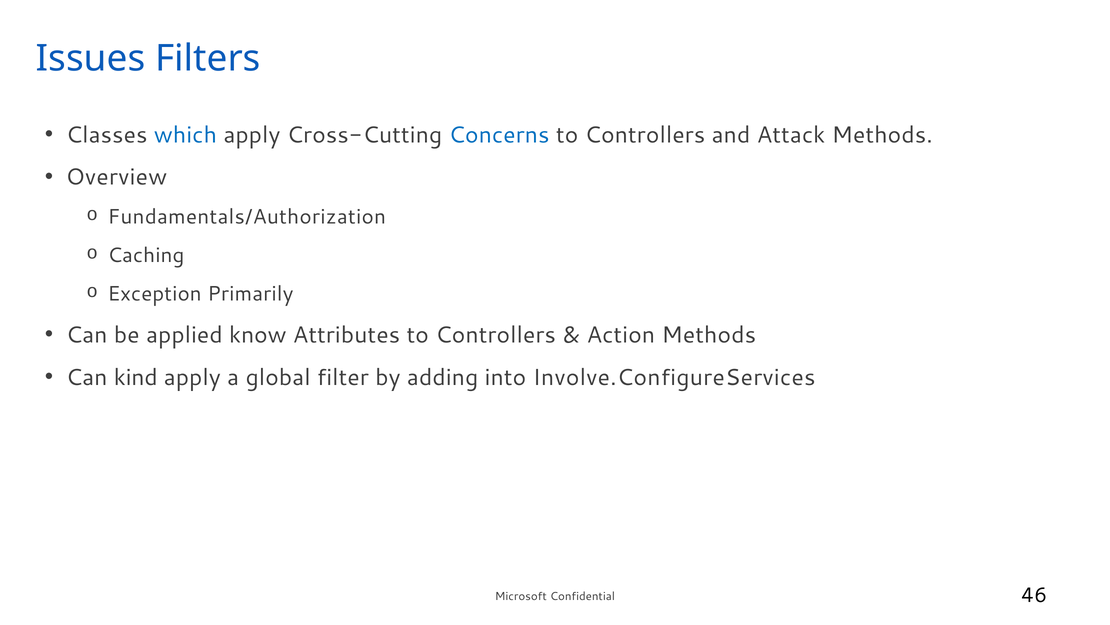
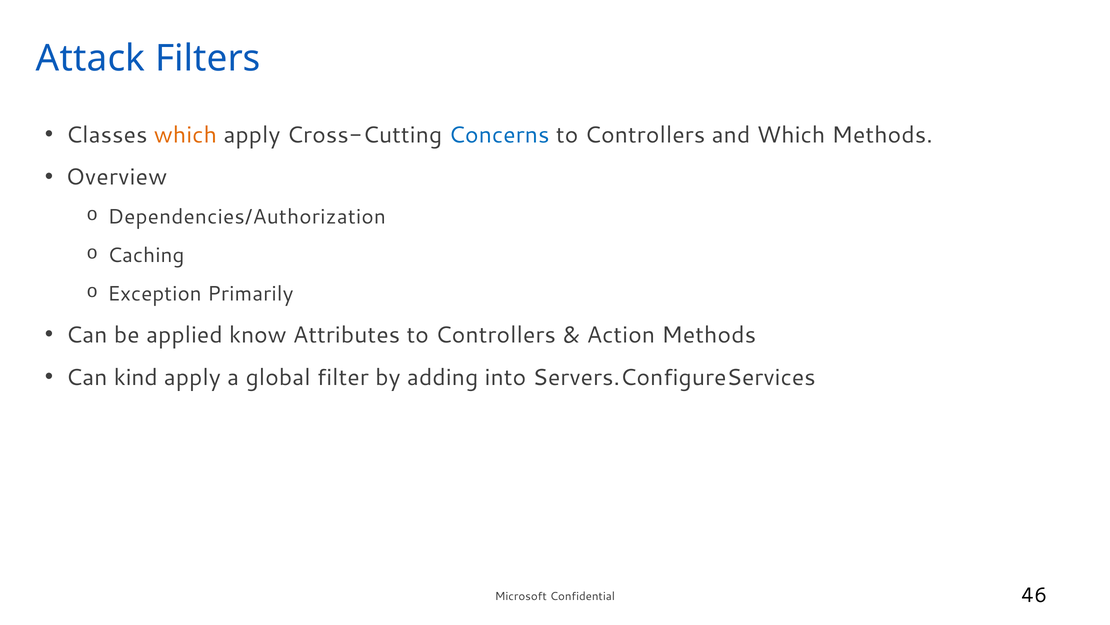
Issues: Issues -> Attack
which at (185, 135) colour: blue -> orange
and Attack: Attack -> Which
Fundamentals/Authorization: Fundamentals/Authorization -> Dependencies/Authorization
Involve.ConfigureServices: Involve.ConfigureServices -> Servers.ConfigureServices
